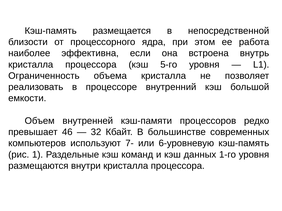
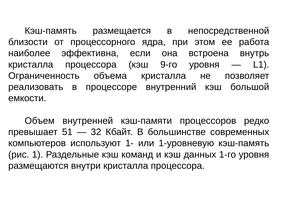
5-го: 5-го -> 9-го
46: 46 -> 51
7-: 7- -> 1-
6-уровневую: 6-уровневую -> 1-уровневую
